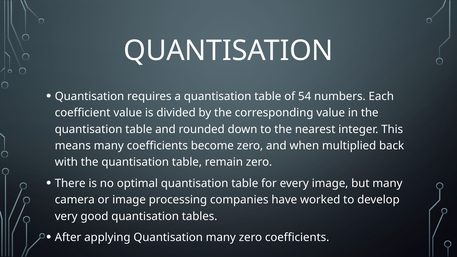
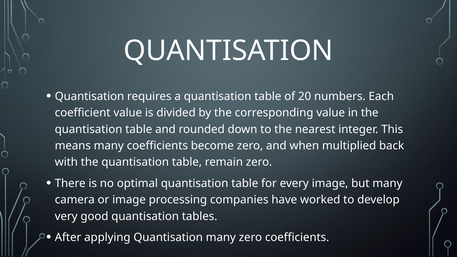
54: 54 -> 20
